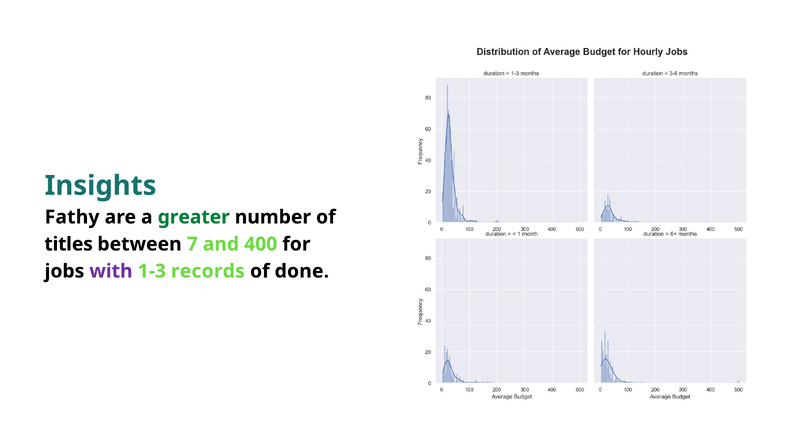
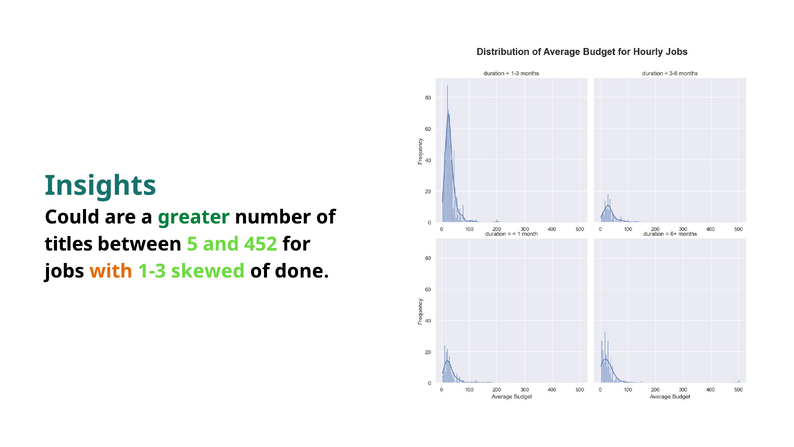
Fathy: Fathy -> Could
7: 7 -> 5
400: 400 -> 452
with colour: purple -> orange
records: records -> skewed
